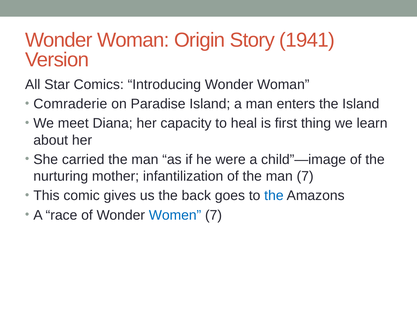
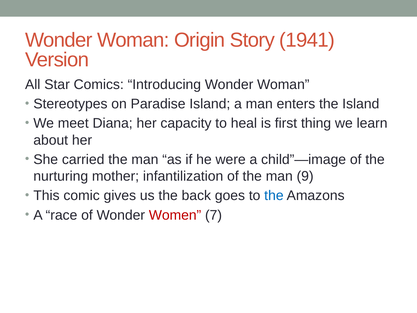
Comraderie: Comraderie -> Stereotypes
man 7: 7 -> 9
Women colour: blue -> red
